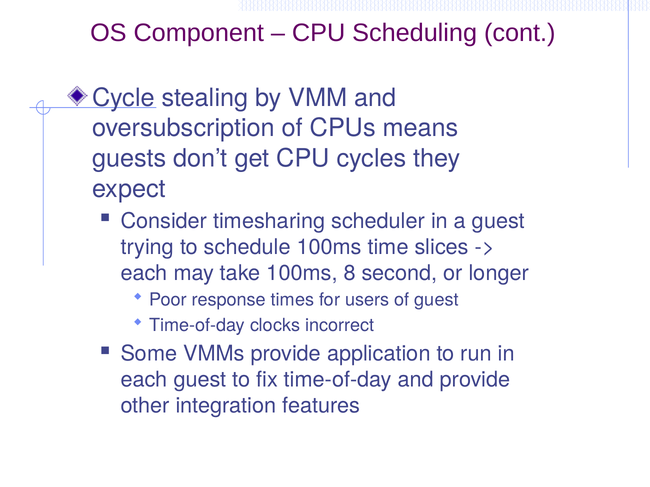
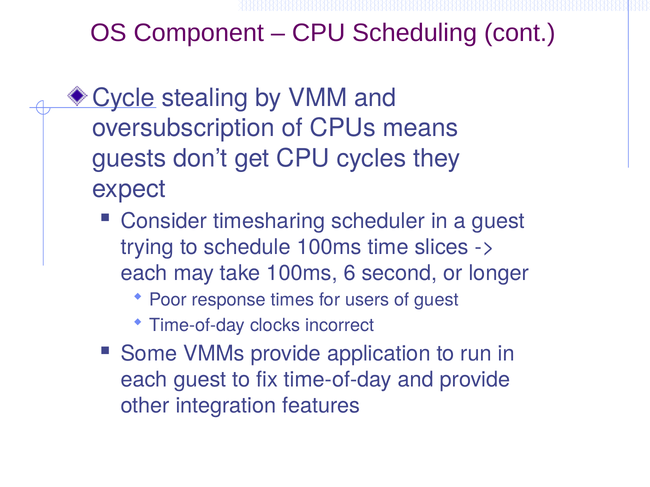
8: 8 -> 6
